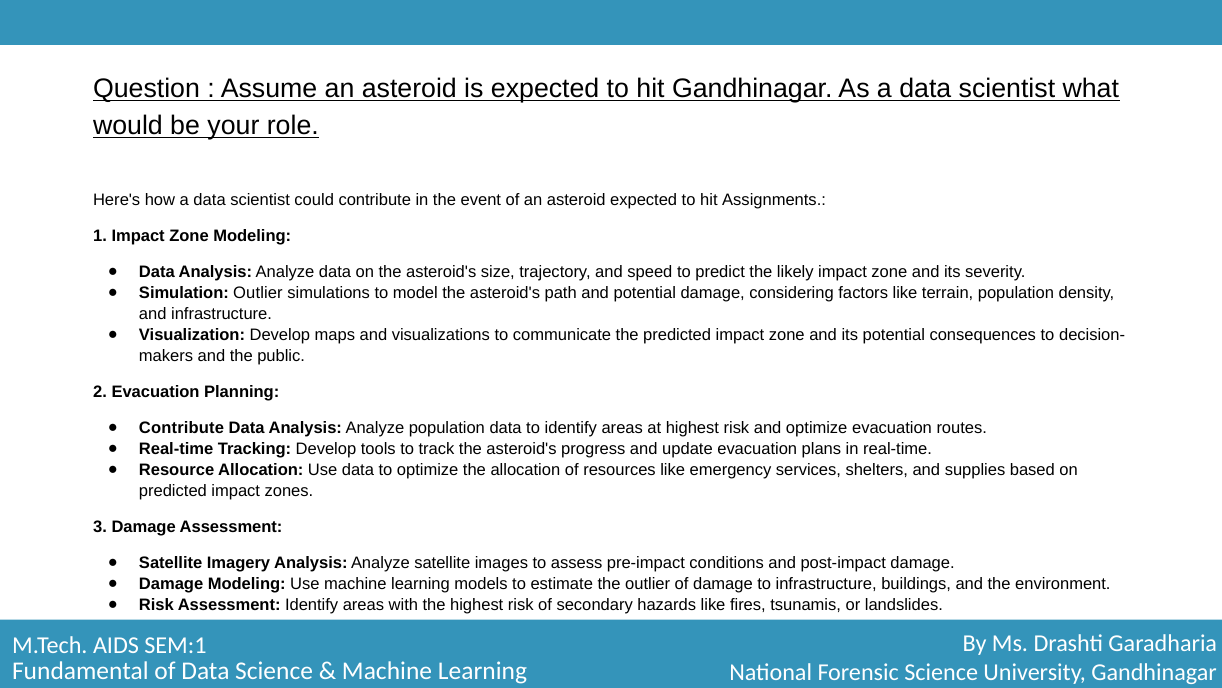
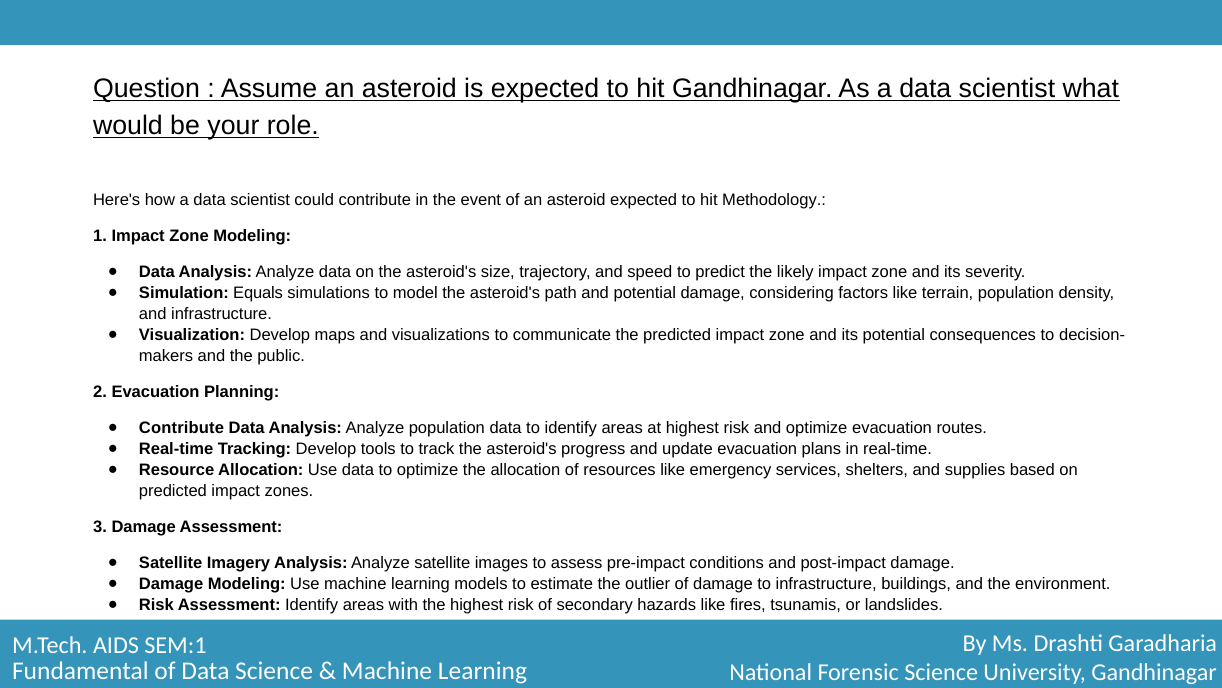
Assignments: Assignments -> Methodology
Simulation Outlier: Outlier -> Equals
